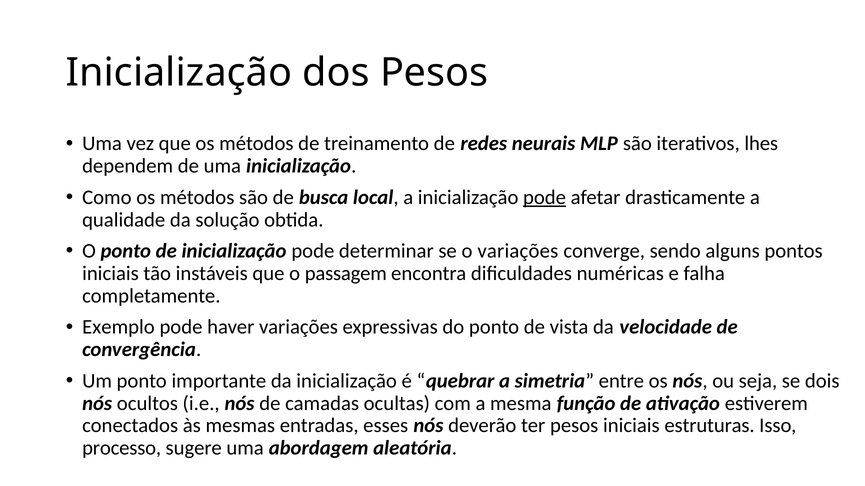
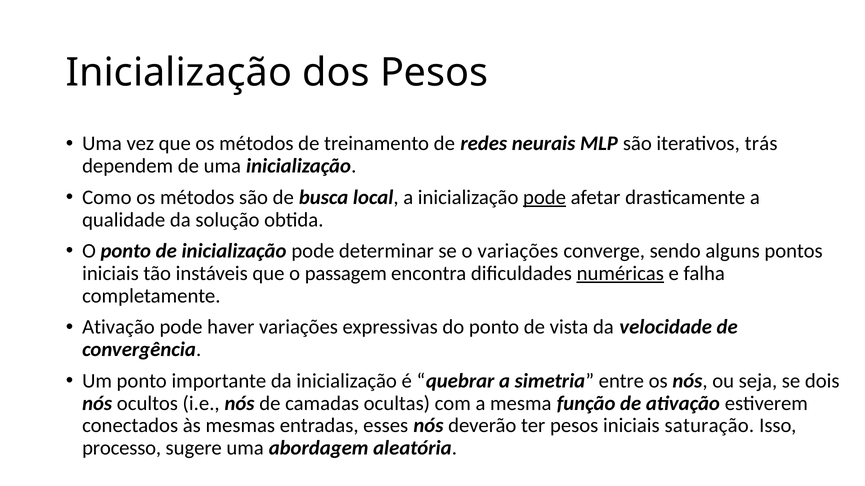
lhes: lhes -> trás
numéricas underline: none -> present
Exemplo at (118, 327): Exemplo -> Ativação
estruturas: estruturas -> saturação
